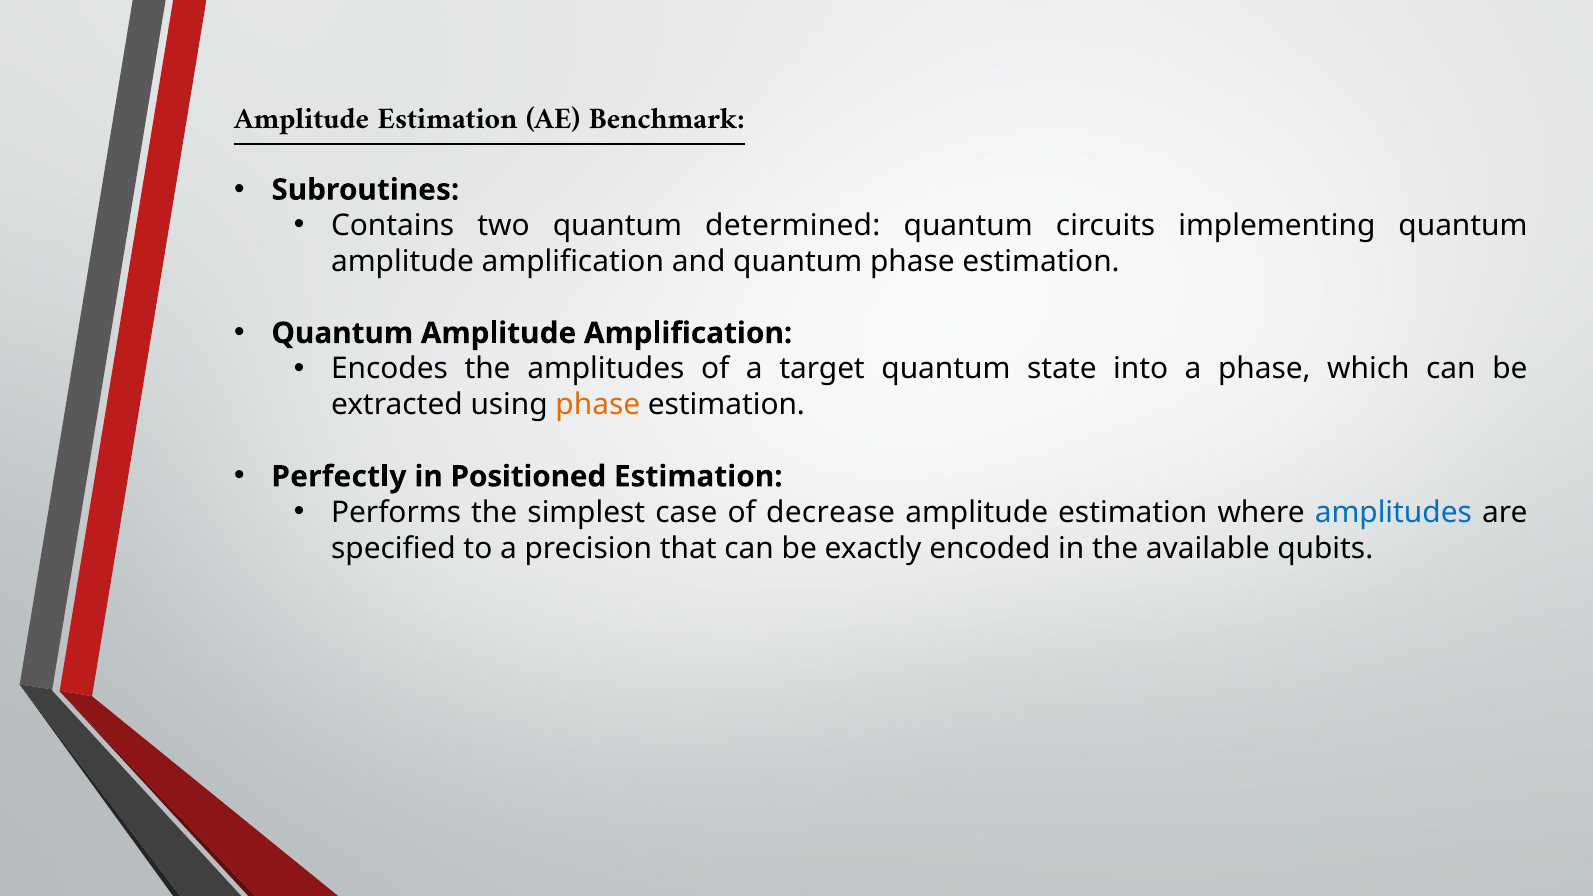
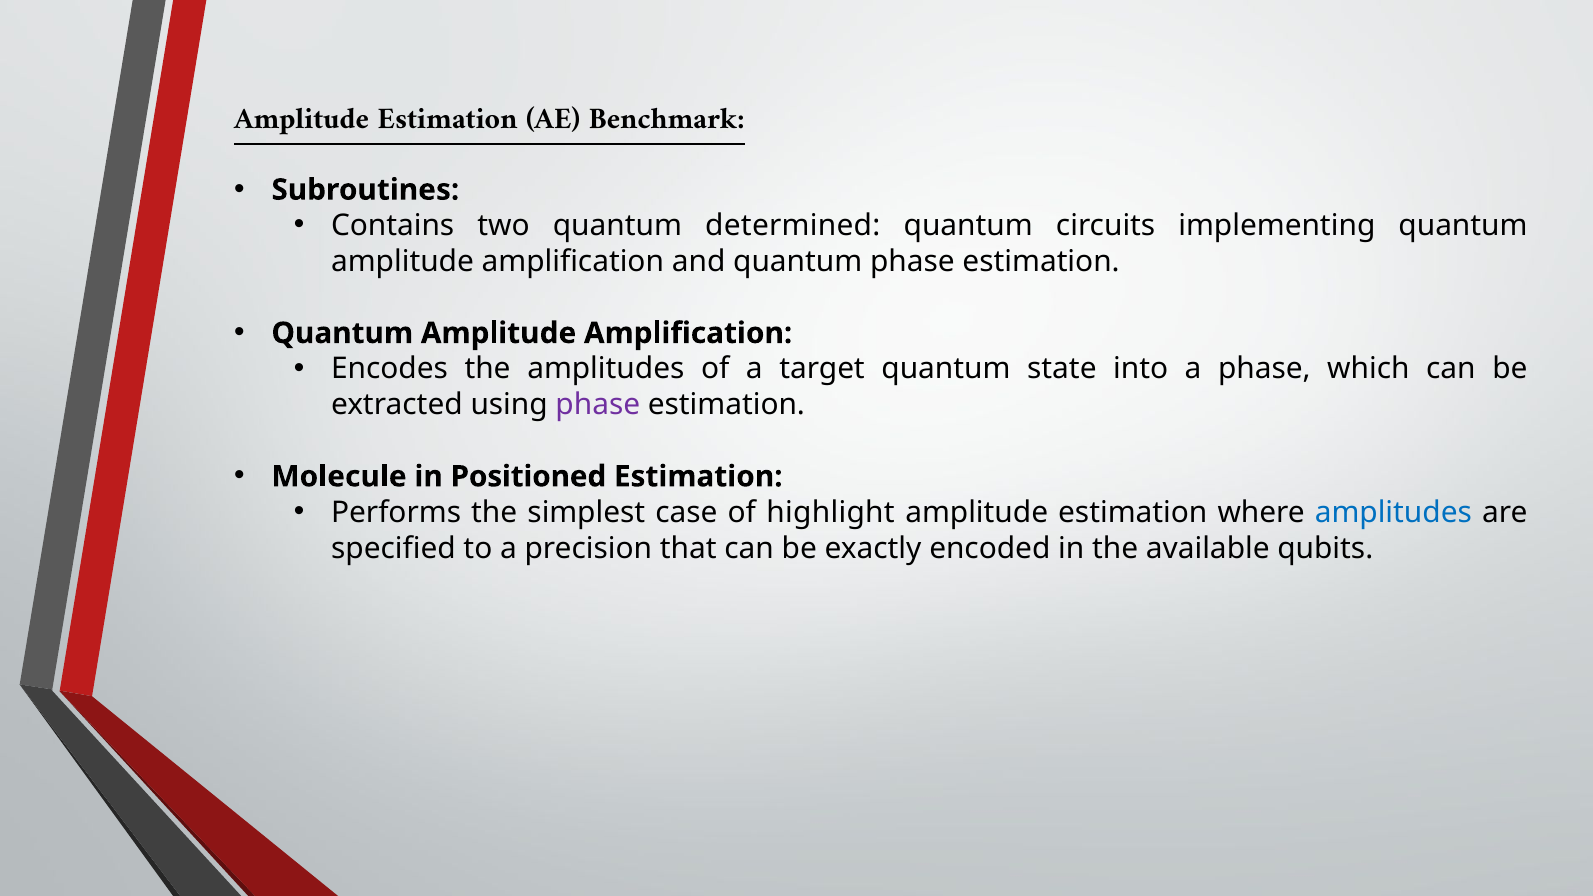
phase at (598, 405) colour: orange -> purple
Perfectly: Perfectly -> Molecule
decrease: decrease -> highlight
